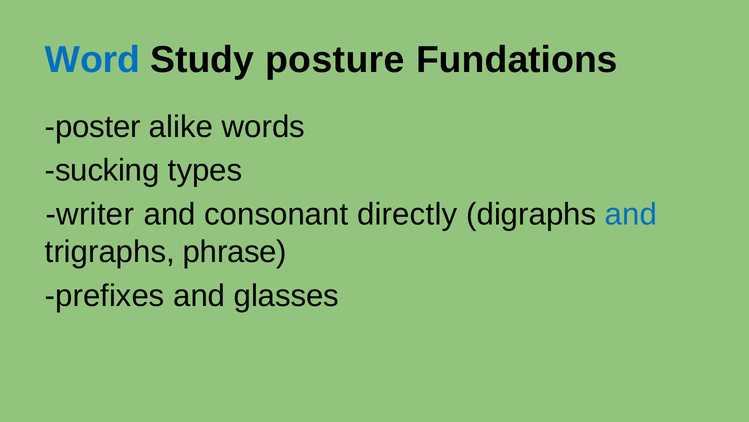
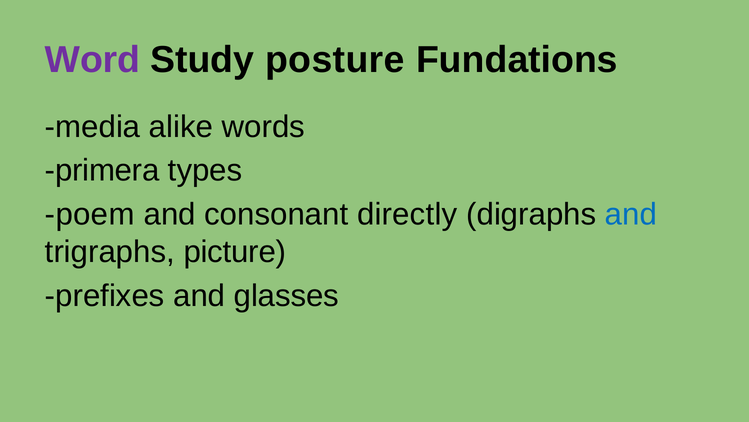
Word colour: blue -> purple
poster: poster -> media
sucking: sucking -> primera
writer: writer -> poem
phrase: phrase -> picture
